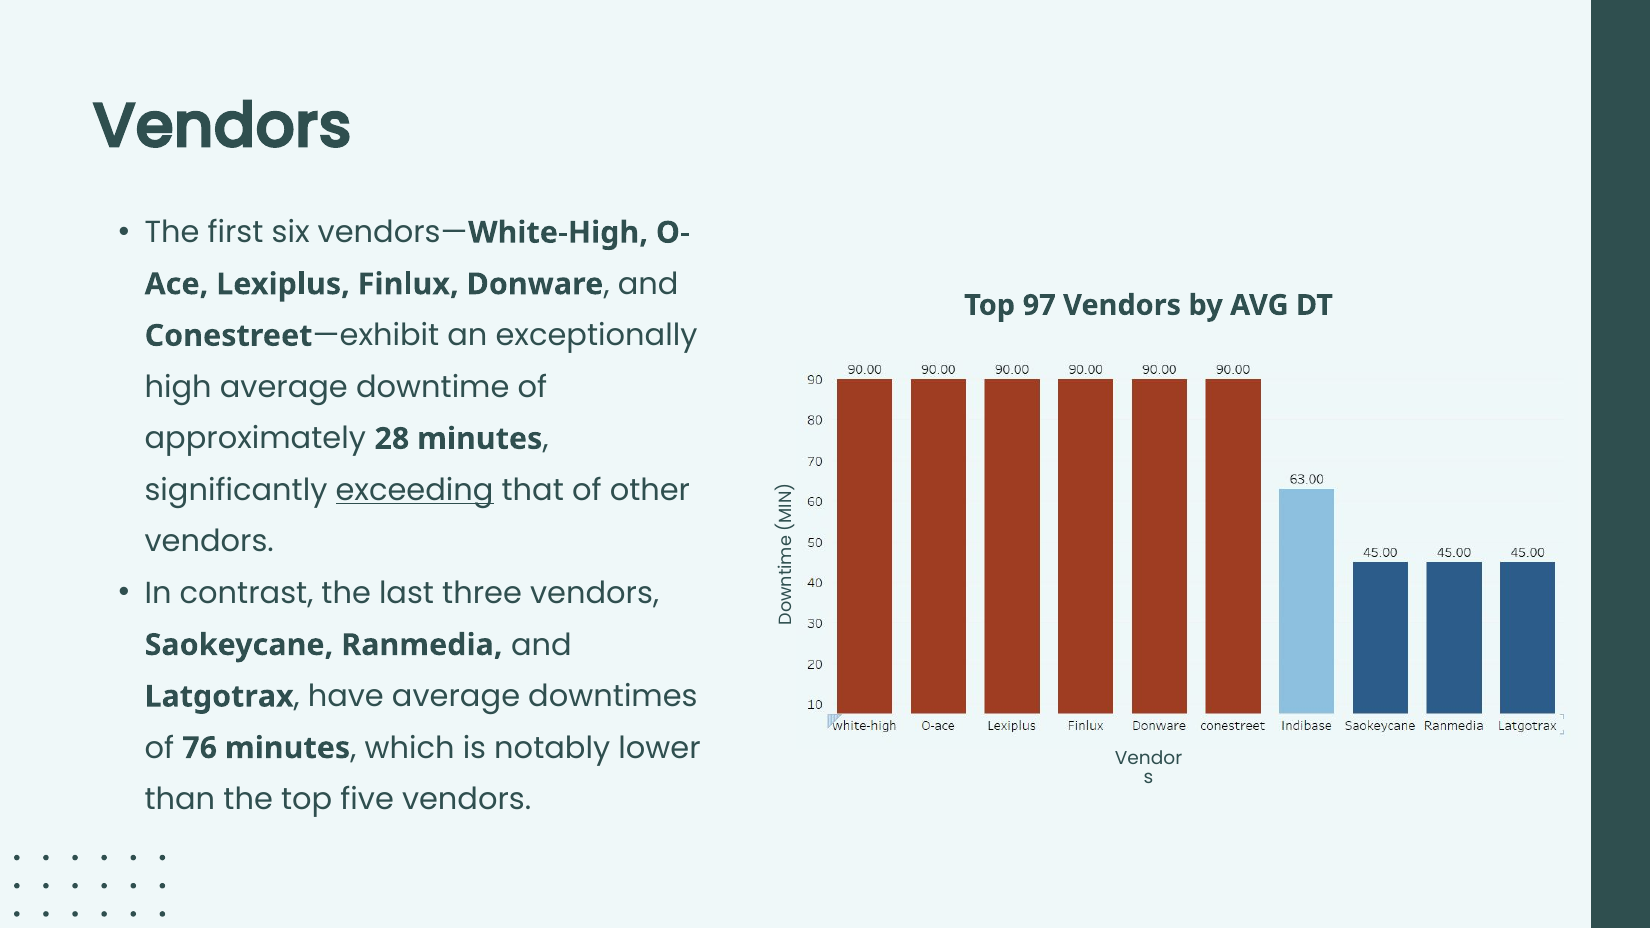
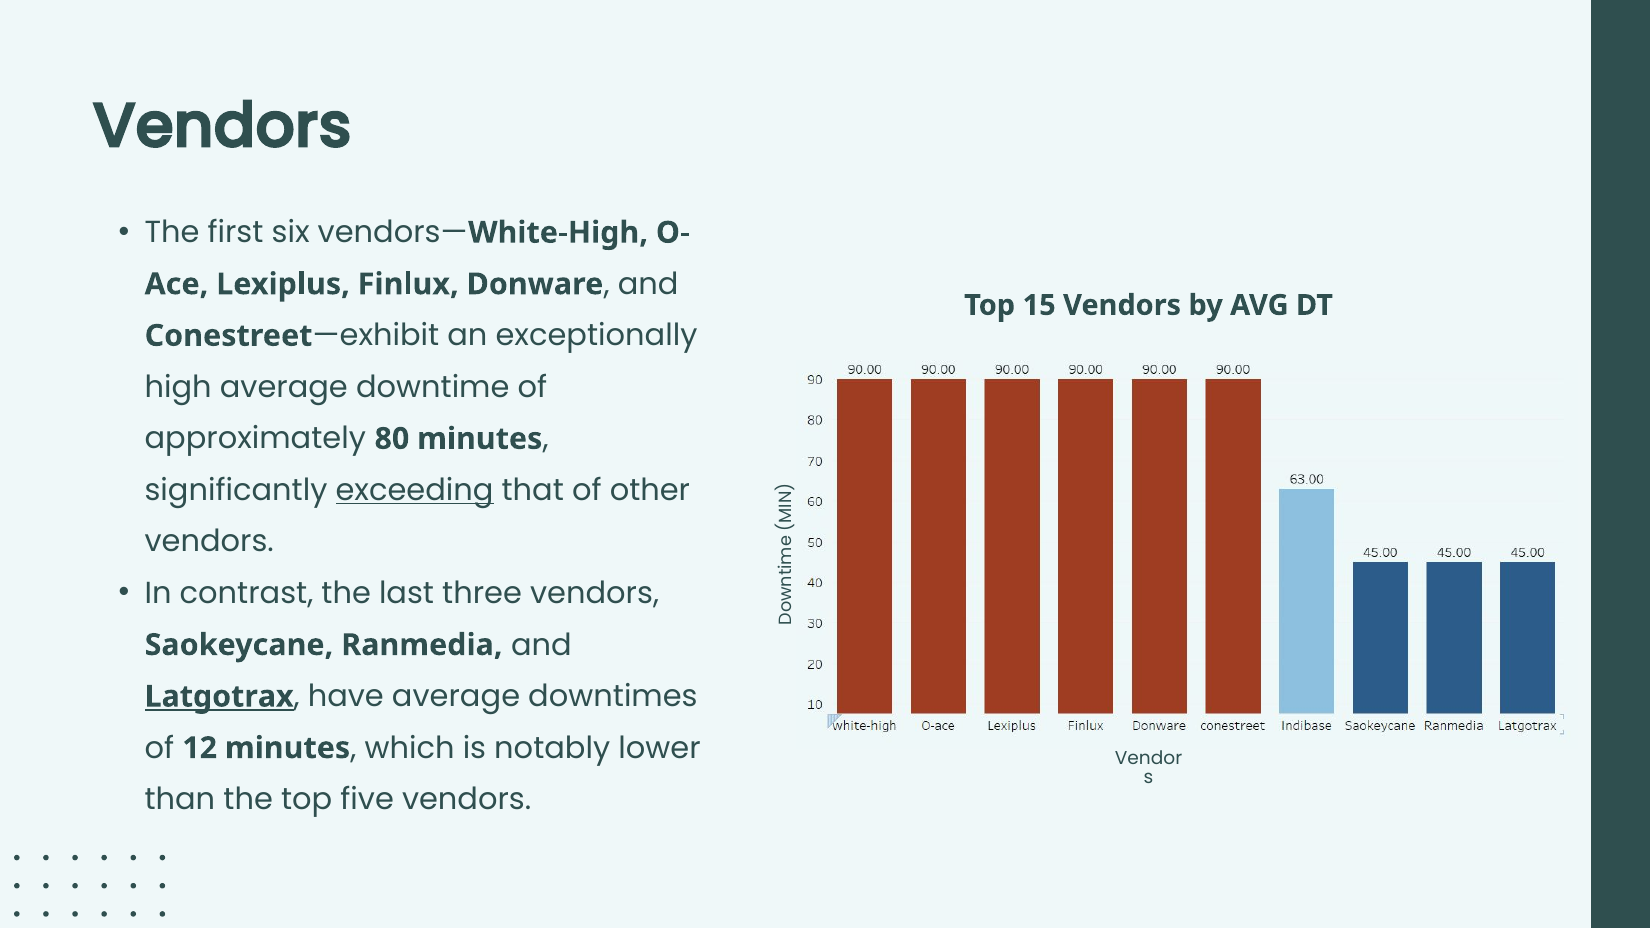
97: 97 -> 15
28: 28 -> 80
Latgotrax underline: none -> present
76: 76 -> 12
